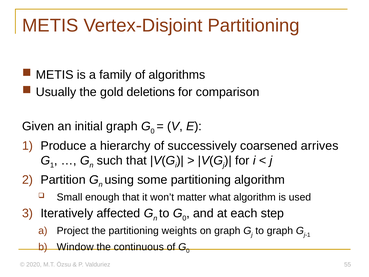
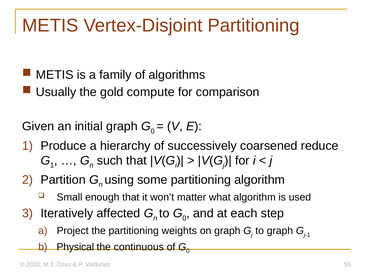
deletions: deletions -> compute
arrives: arrives -> reduce
Window: Window -> Physical
